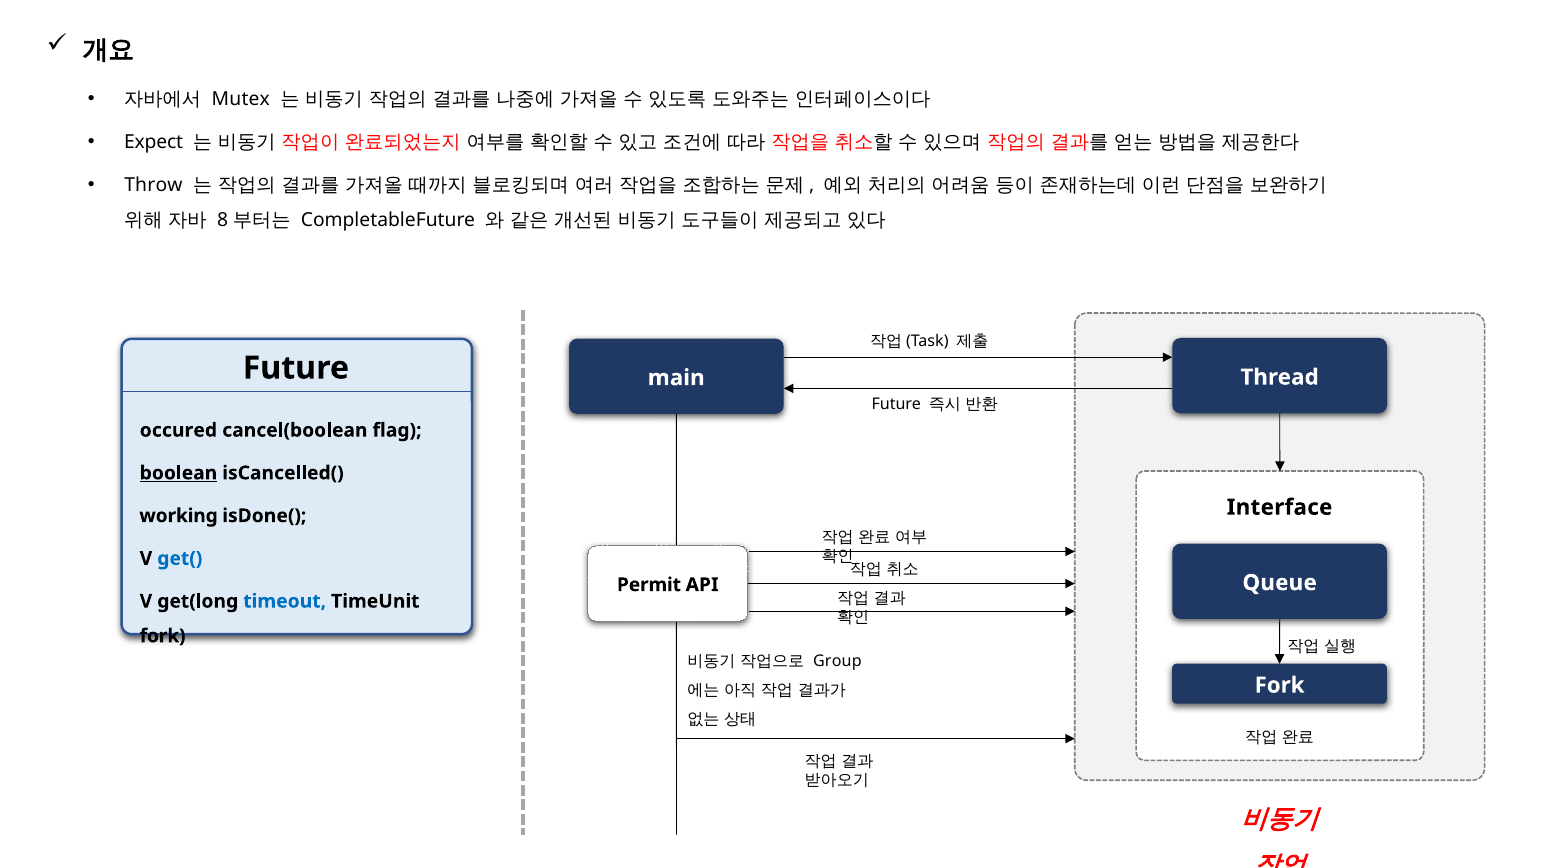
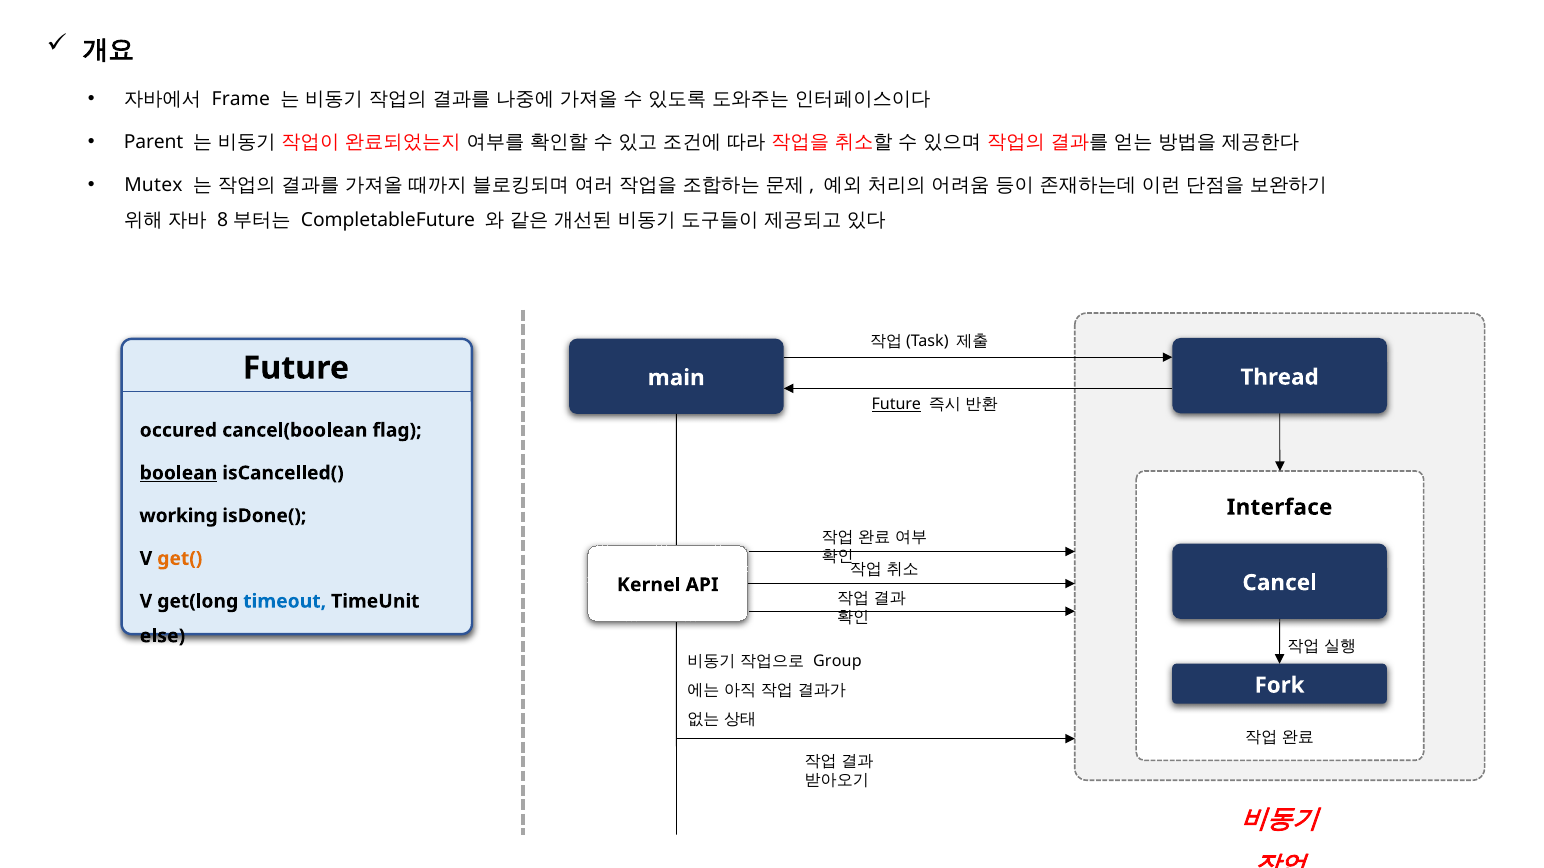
Mutex: Mutex -> Frame
Expect: Expect -> Parent
Throw: Throw -> Mutex
Future at (896, 405) underline: none -> present
get( colour: blue -> orange
Queue: Queue -> Cancel
Permit: Permit -> Kernel
fork at (163, 636): fork -> else
